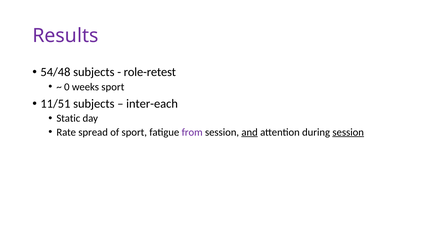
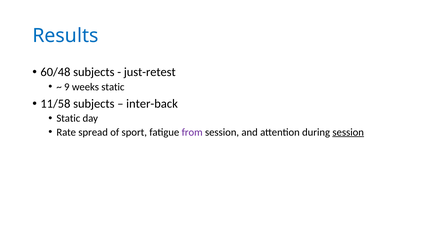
Results colour: purple -> blue
54/48: 54/48 -> 60/48
role-retest: role-retest -> just-retest
0: 0 -> 9
weeks sport: sport -> static
11/51: 11/51 -> 11/58
inter-each: inter-each -> inter-back
and underline: present -> none
